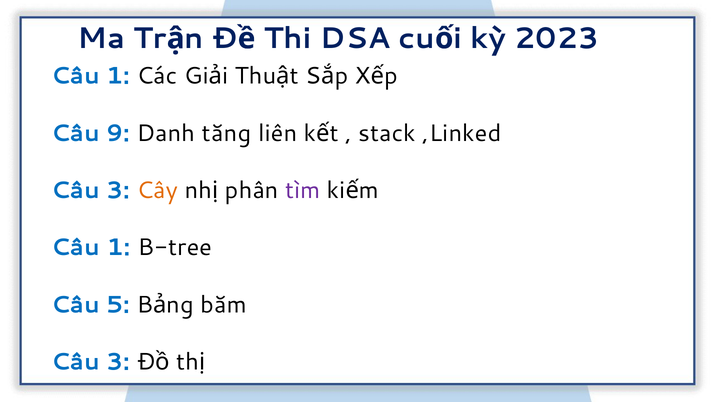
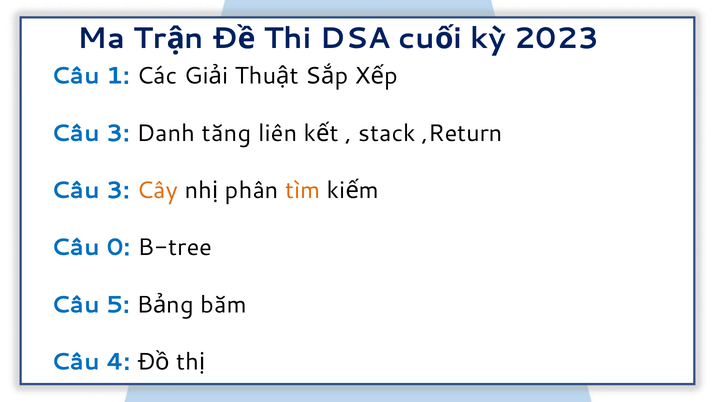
9 at (118, 133): 9 -> 3
,Linked: ,Linked -> ,Return
tìm colour: purple -> orange
1 at (118, 248): 1 -> 0
3 at (118, 362): 3 -> 4
